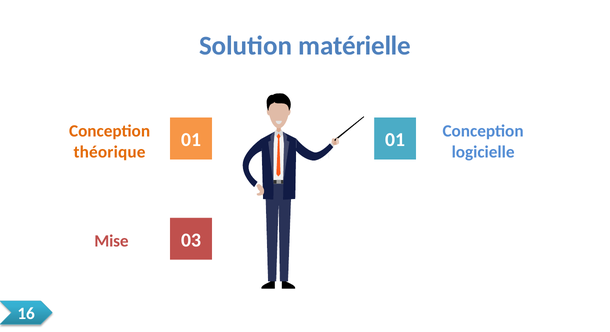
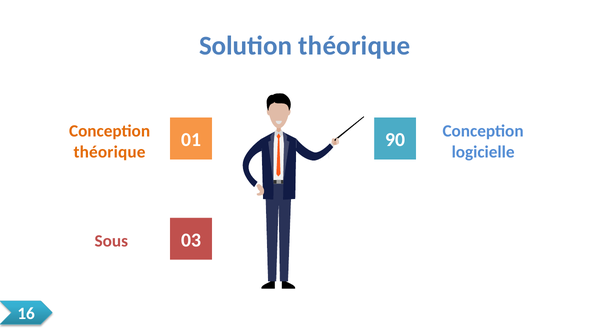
Solution matérielle: matérielle -> théorique
01 01: 01 -> 90
Mise: Mise -> Sous
